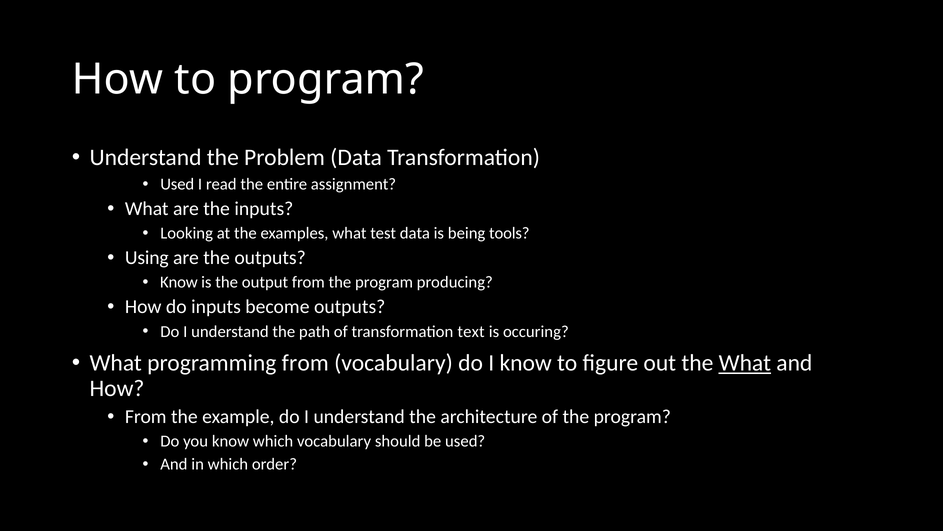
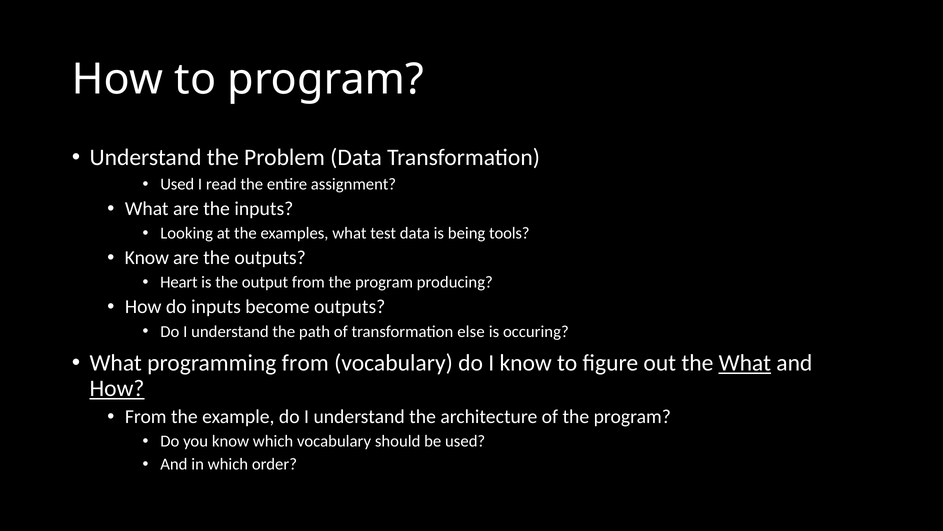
Using at (147, 258): Using -> Know
Know at (179, 282): Know -> Heart
text: text -> else
How at (117, 388) underline: none -> present
